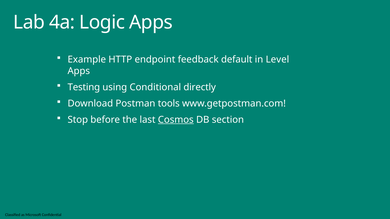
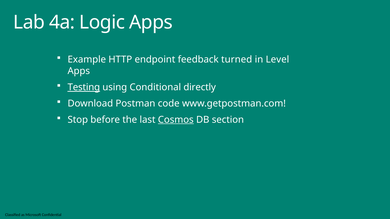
default: default -> turned
Testing underline: none -> present
tools: tools -> code
